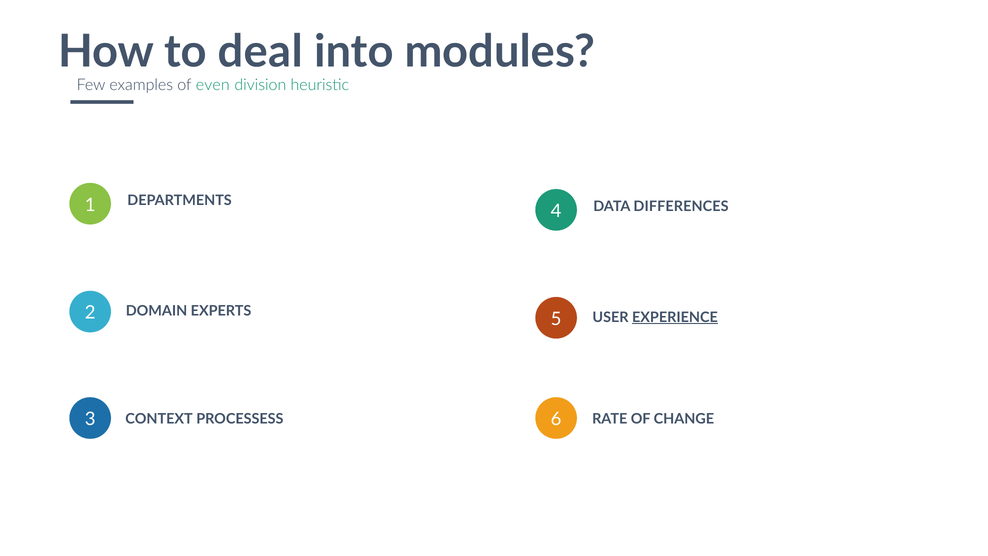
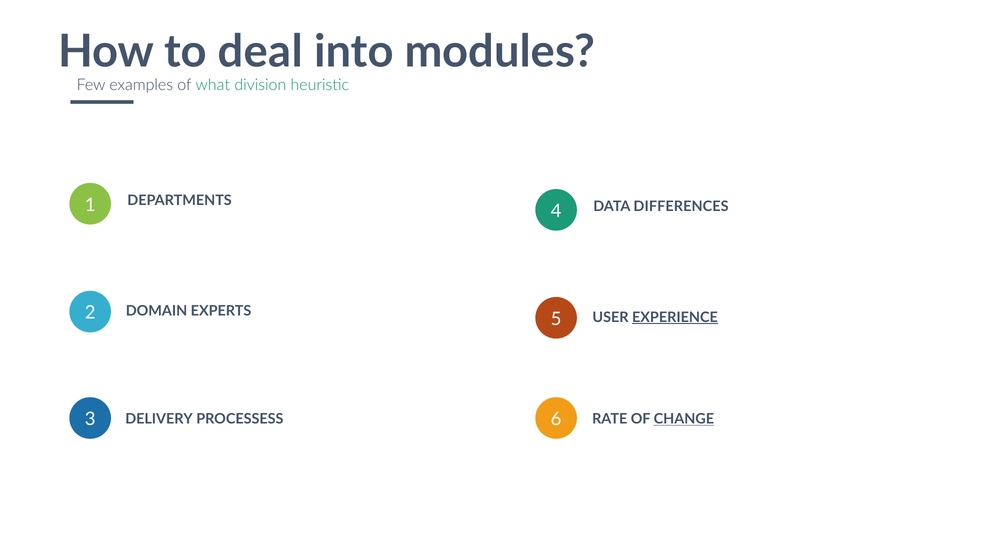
even: even -> what
CONTEXT: CONTEXT -> DELIVERY
CHANGE underline: none -> present
